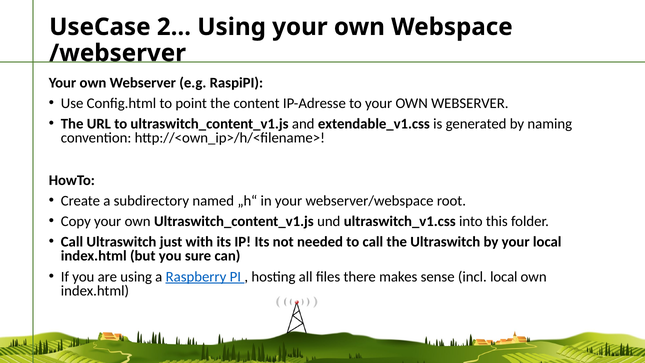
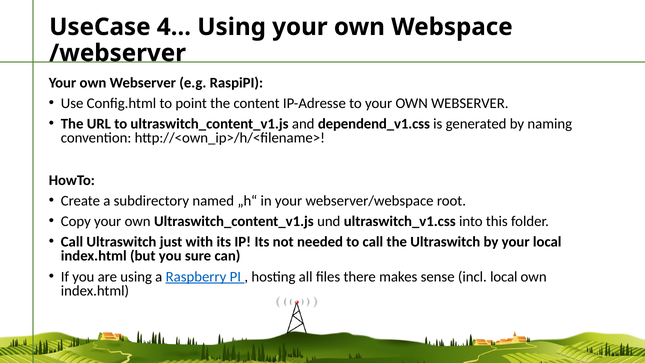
2: 2 -> 4
extendable_v1.css: extendable_v1.css -> dependend_v1.css
